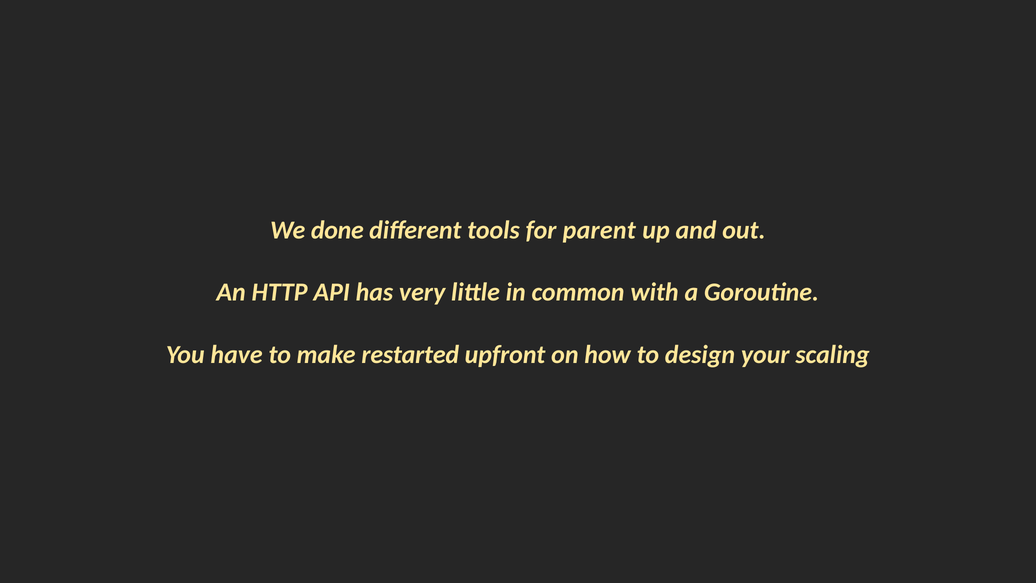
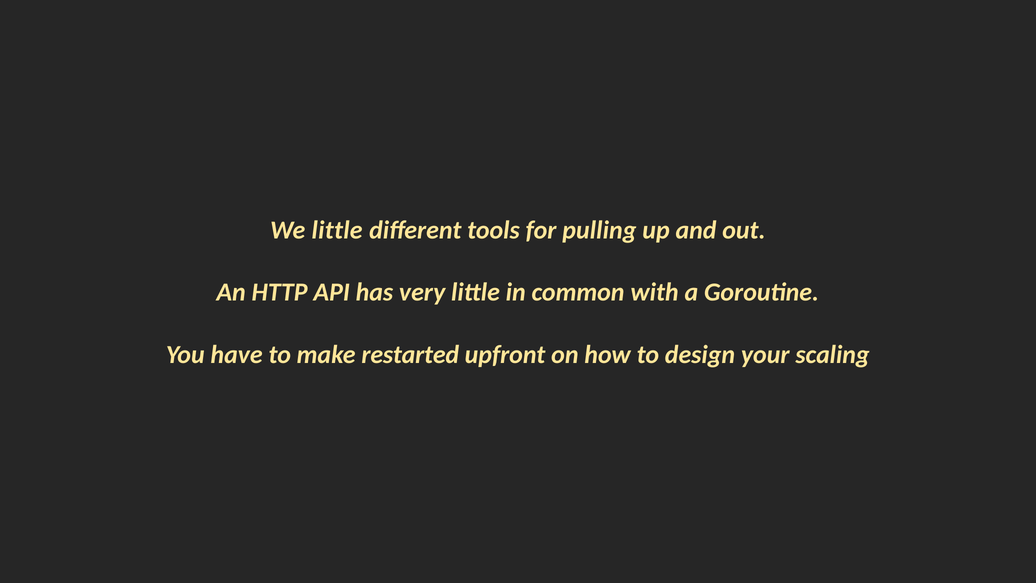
We done: done -> little
parent: parent -> pulling
